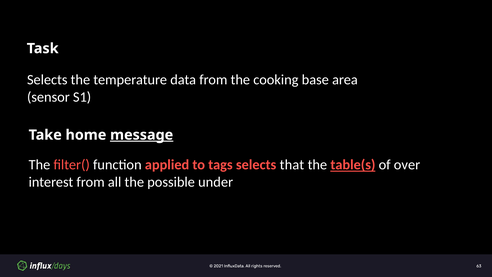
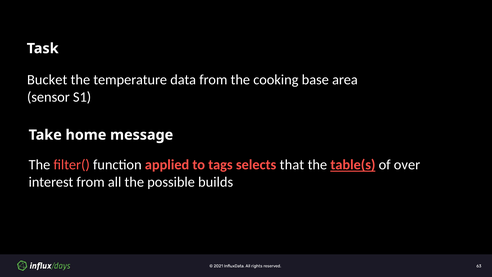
Selects at (47, 80): Selects -> Bucket
message underline: present -> none
under: under -> builds
